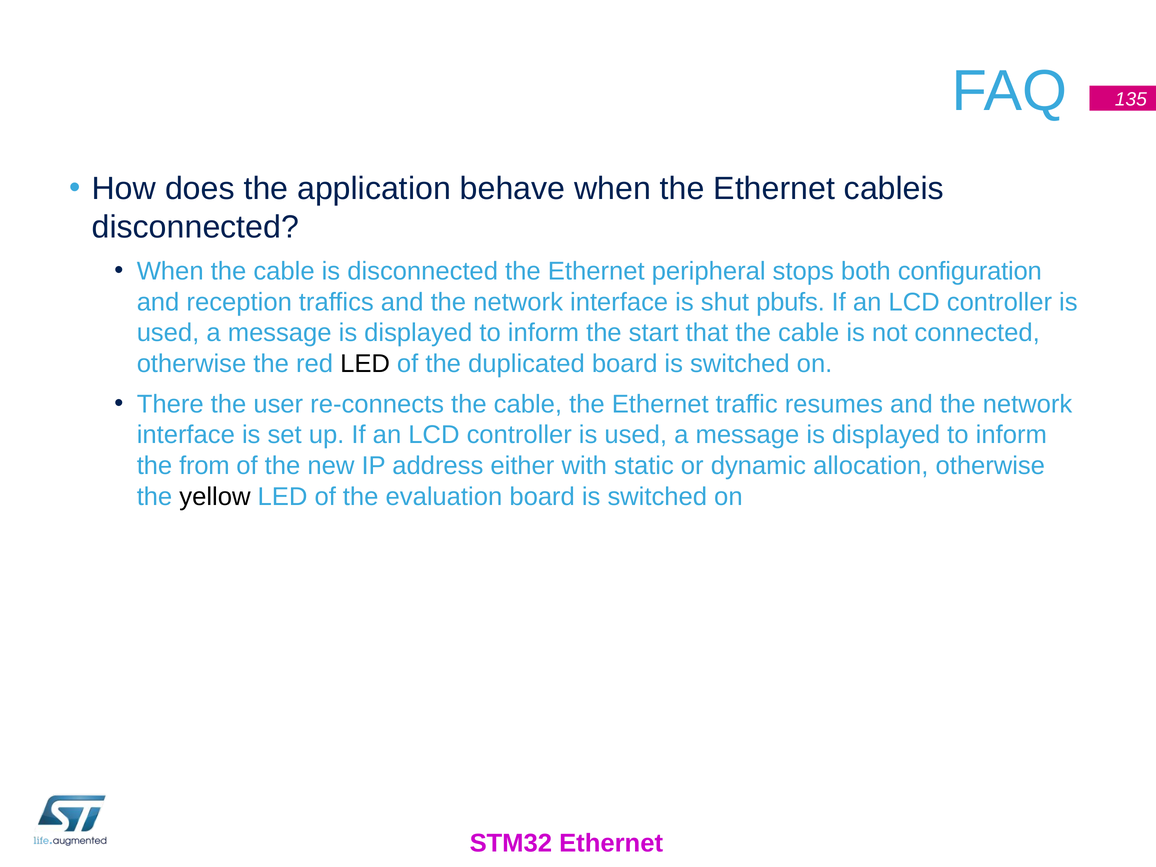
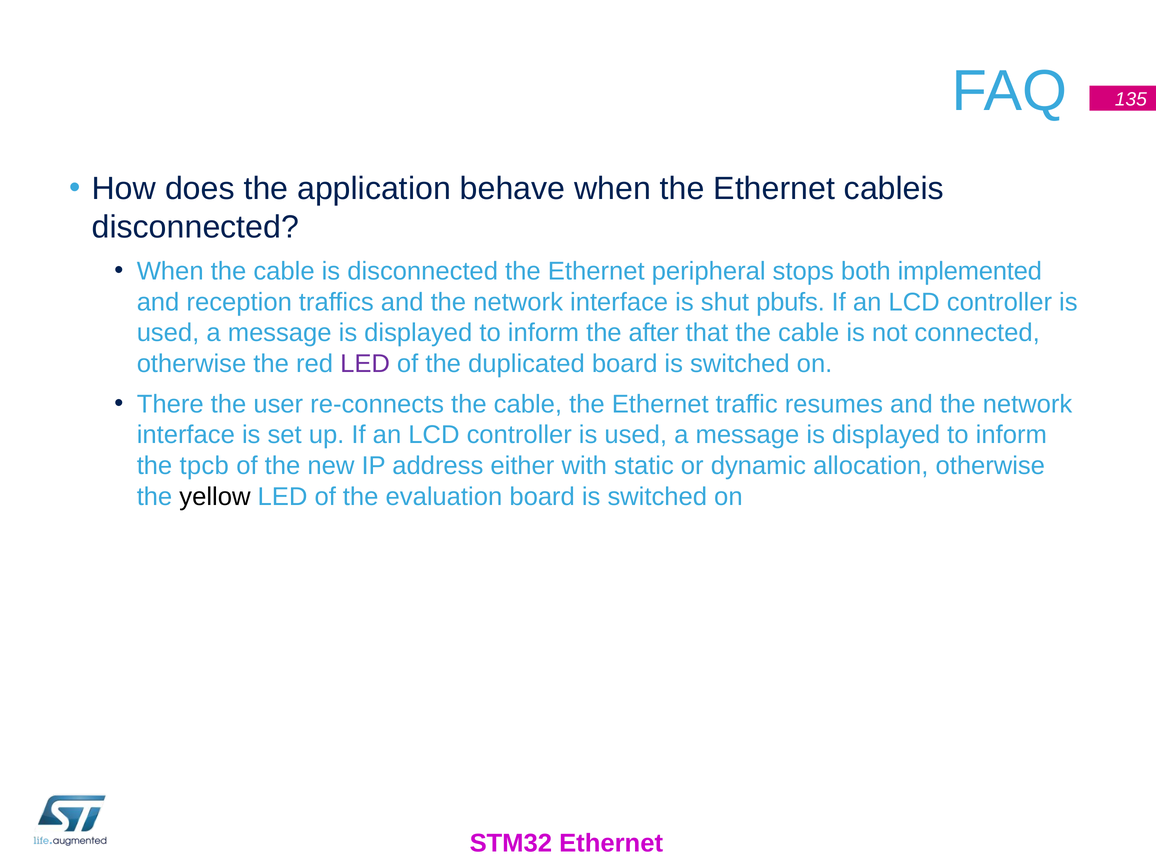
configuration: configuration -> implemented
start: start -> after
LED at (365, 364) colour: black -> purple
from: from -> tpcb
